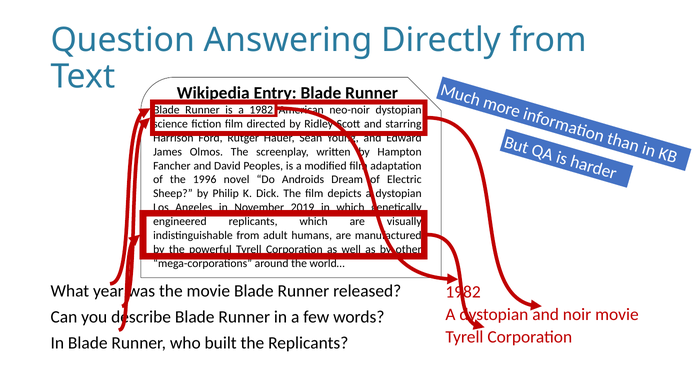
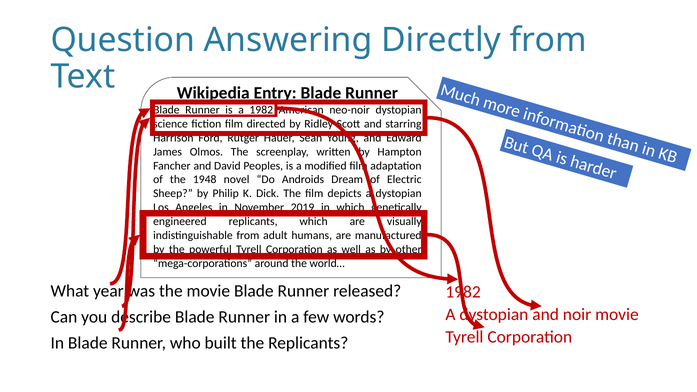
1996: 1996 -> 1948
